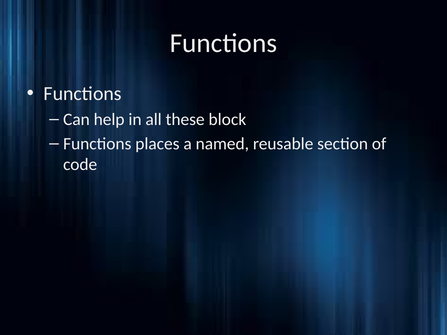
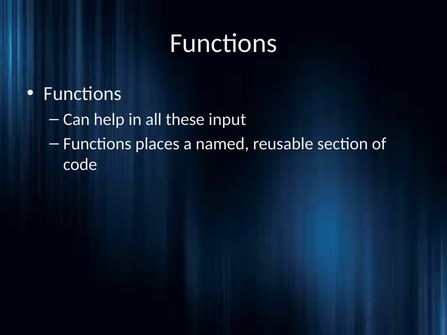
block: block -> input
